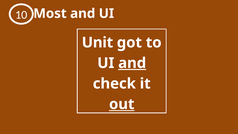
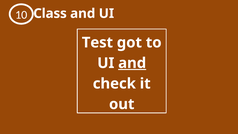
Most: Most -> Class
Unit: Unit -> Test
out underline: present -> none
